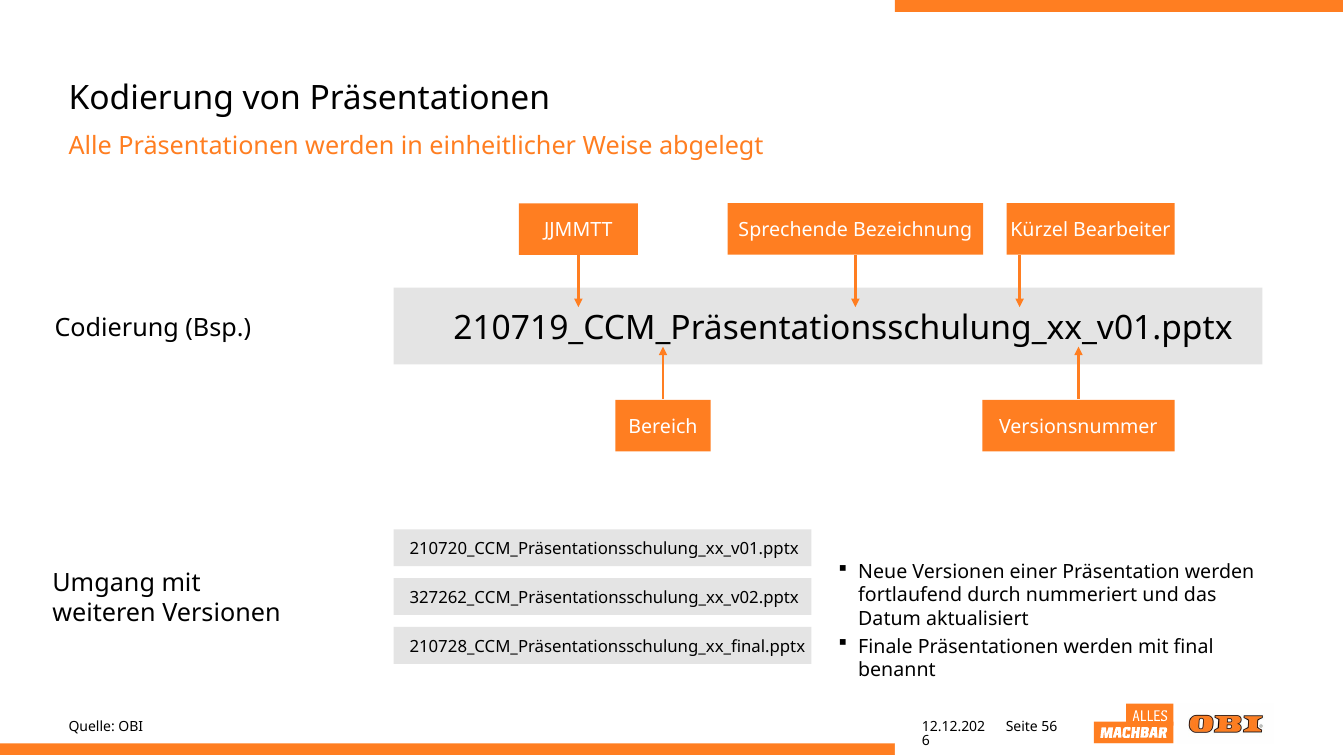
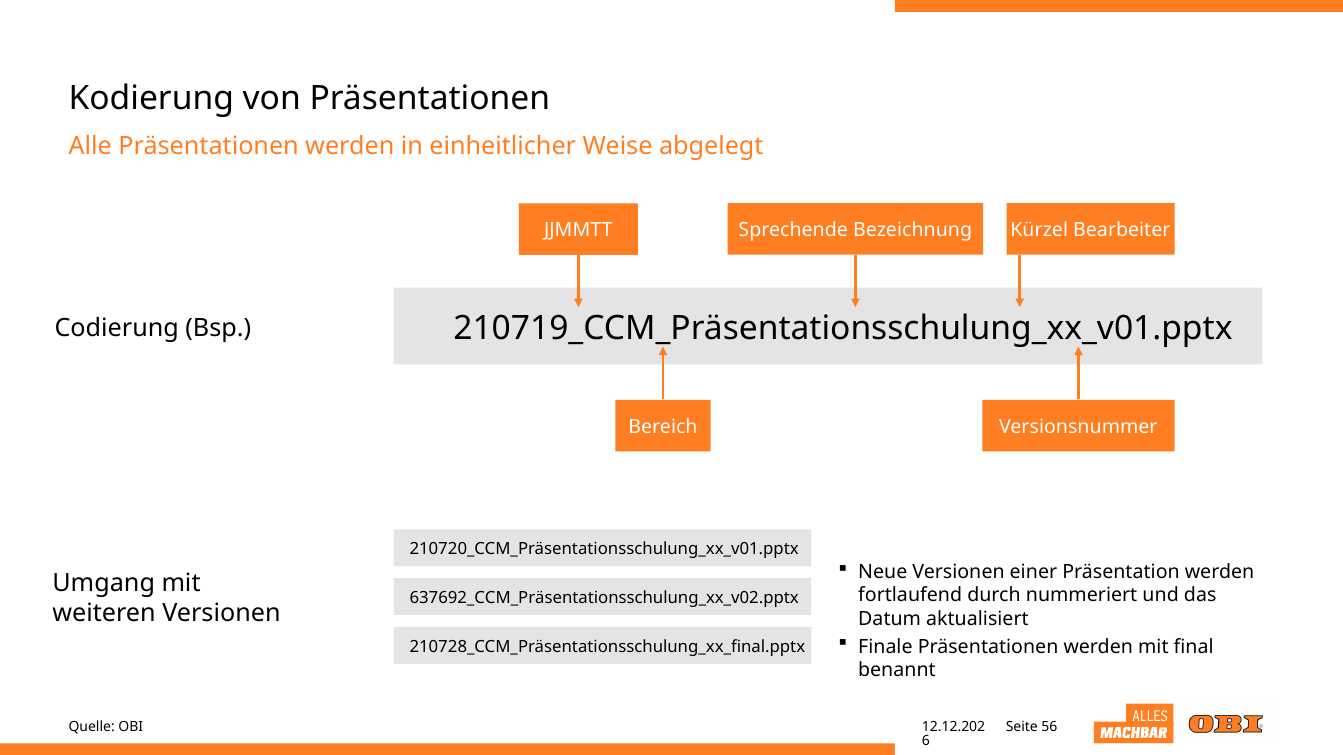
327262_CCM_Präsentationsschulung_xx_v02.pptx: 327262_CCM_Präsentationsschulung_xx_v02.pptx -> 637692_CCM_Präsentationsschulung_xx_v02.pptx
